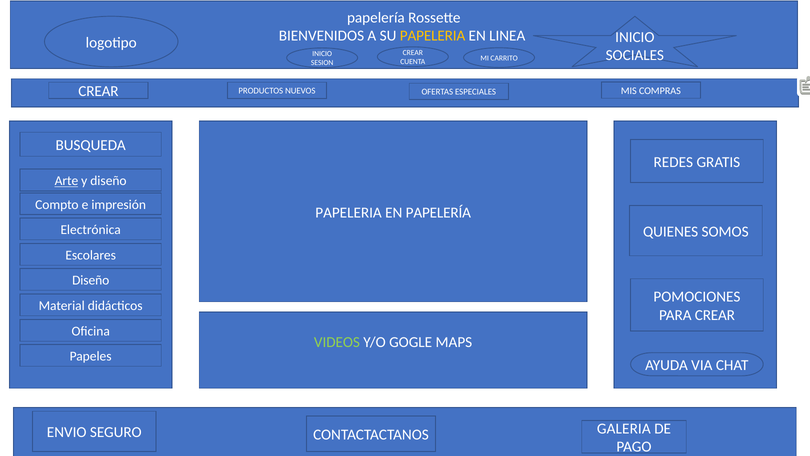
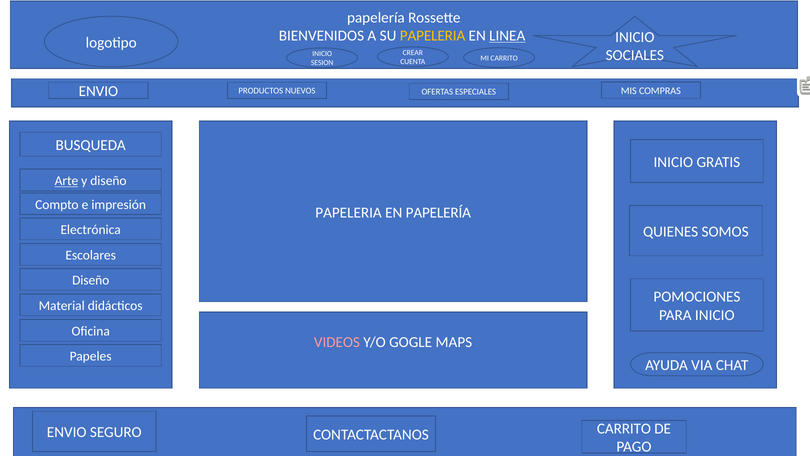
LINEA underline: none -> present
CREAR at (98, 91): CREAR -> ENVIO
REDES at (673, 162): REDES -> INICIO
PARA CREAR: CREAR -> INICIO
VIDEOS colour: light green -> pink
CONTACTACTANOS GALERIA: GALERIA -> CARRITO
